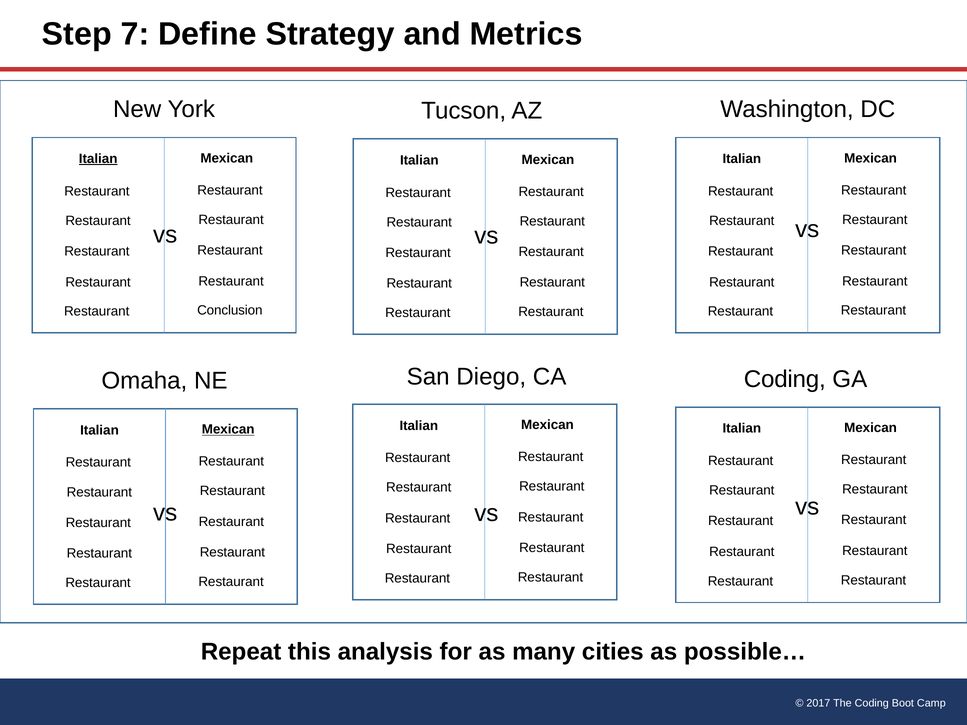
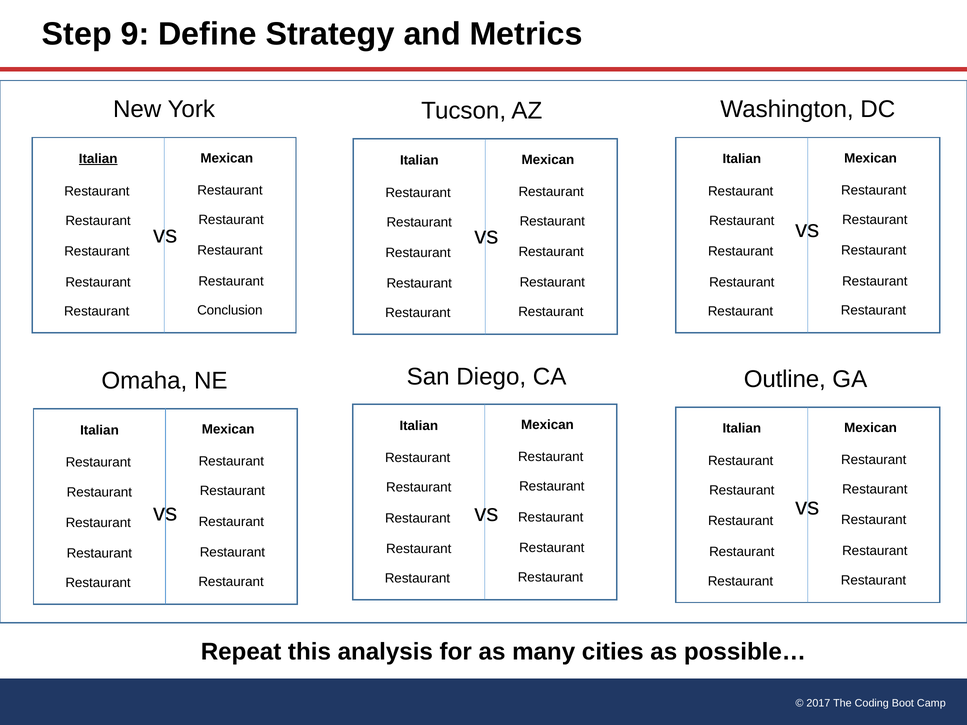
7: 7 -> 9
Coding at (785, 379): Coding -> Outline
Mexican at (228, 430) underline: present -> none
